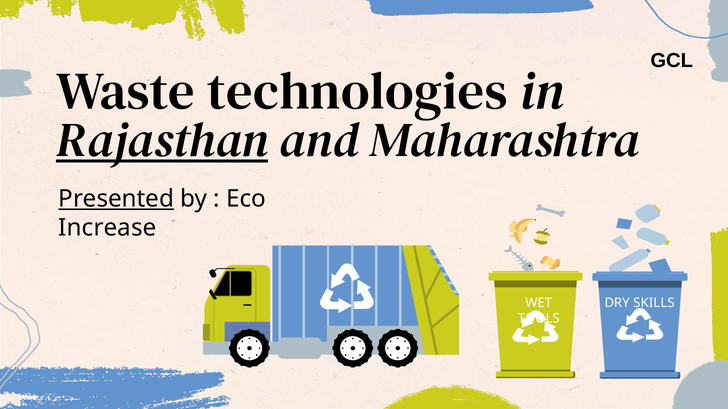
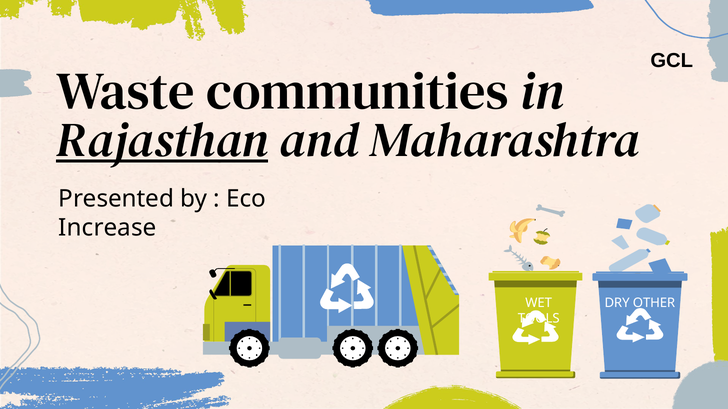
technologies: technologies -> communities
Presented underline: present -> none
SKILLS: SKILLS -> OTHER
